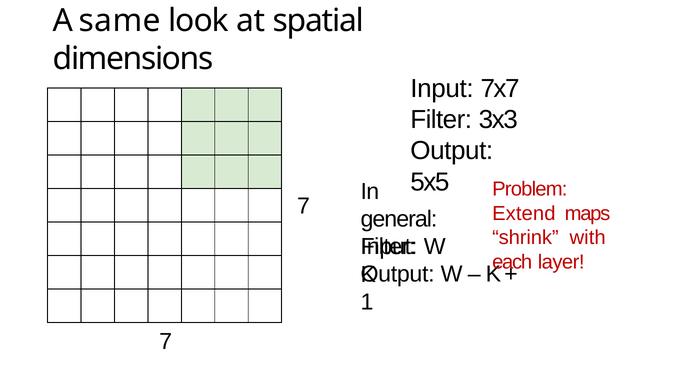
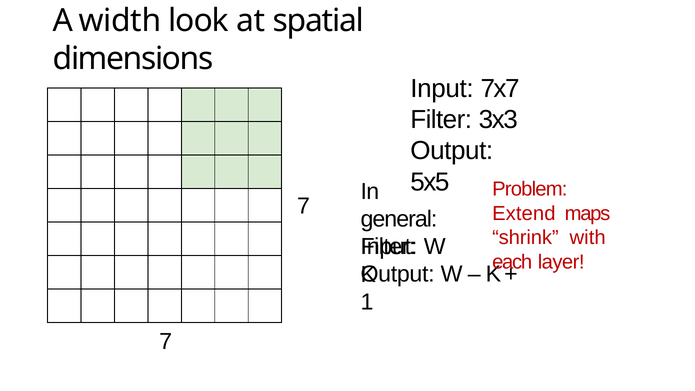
same: same -> width
